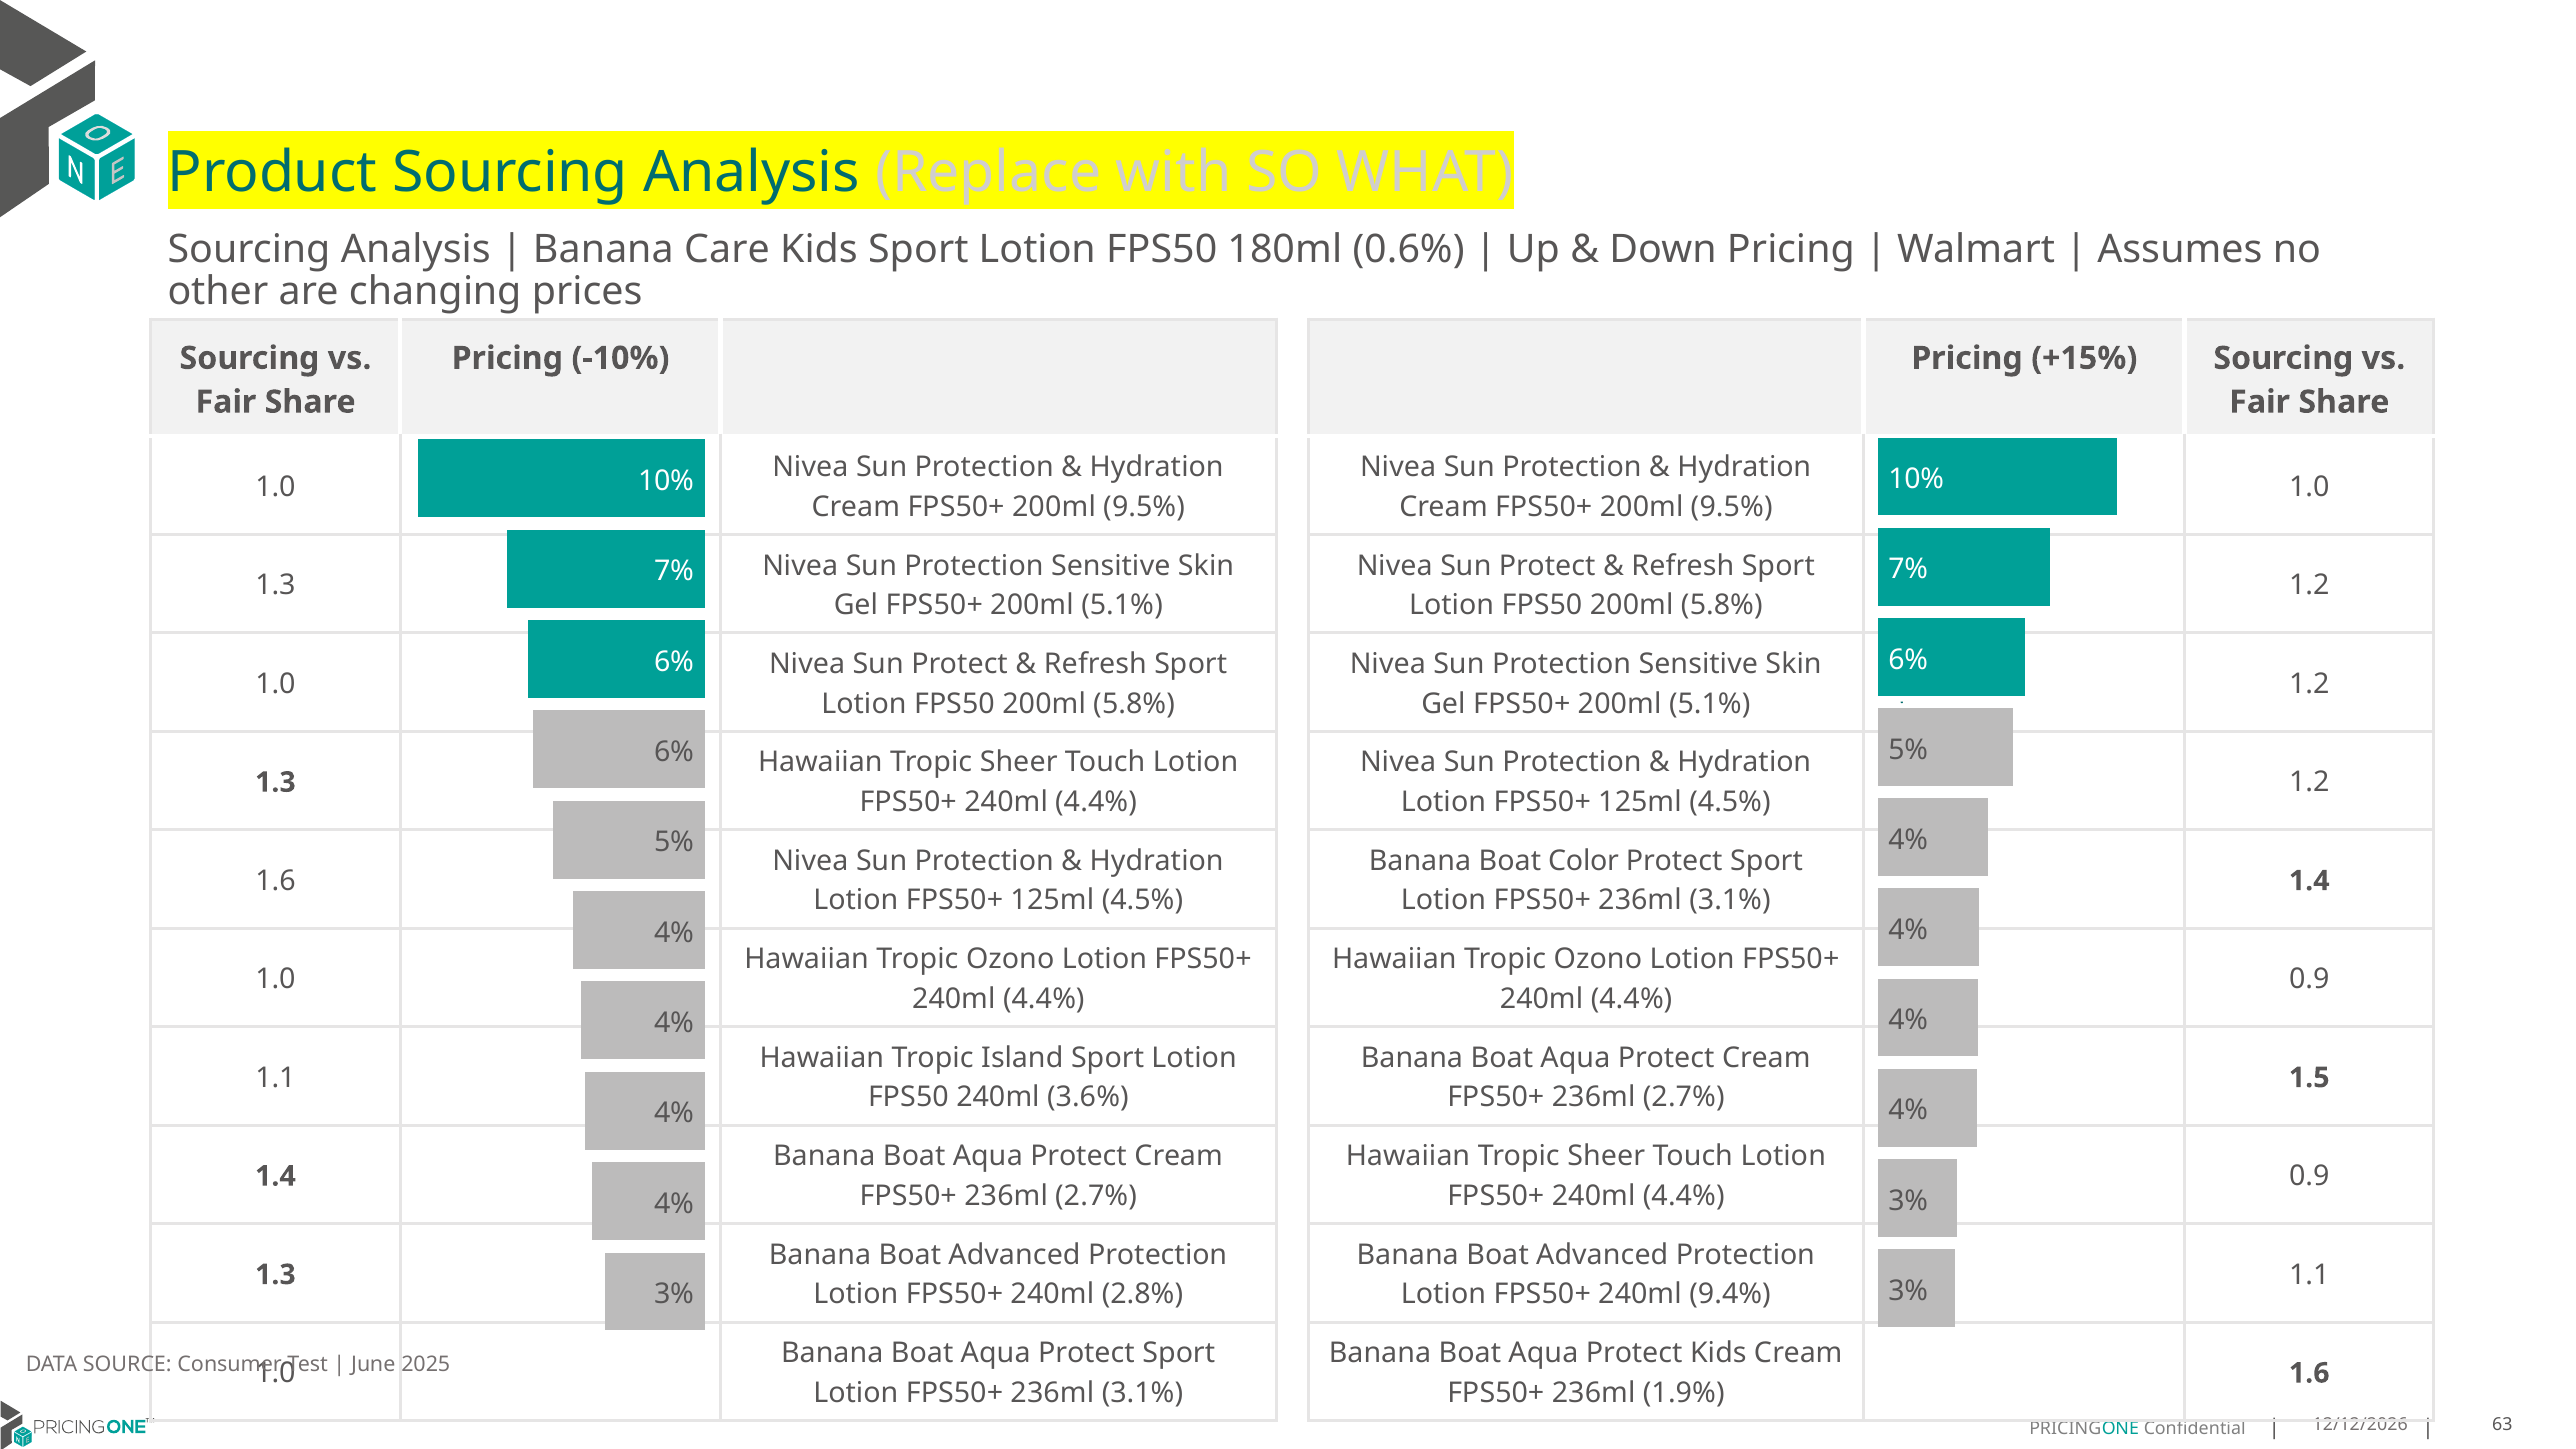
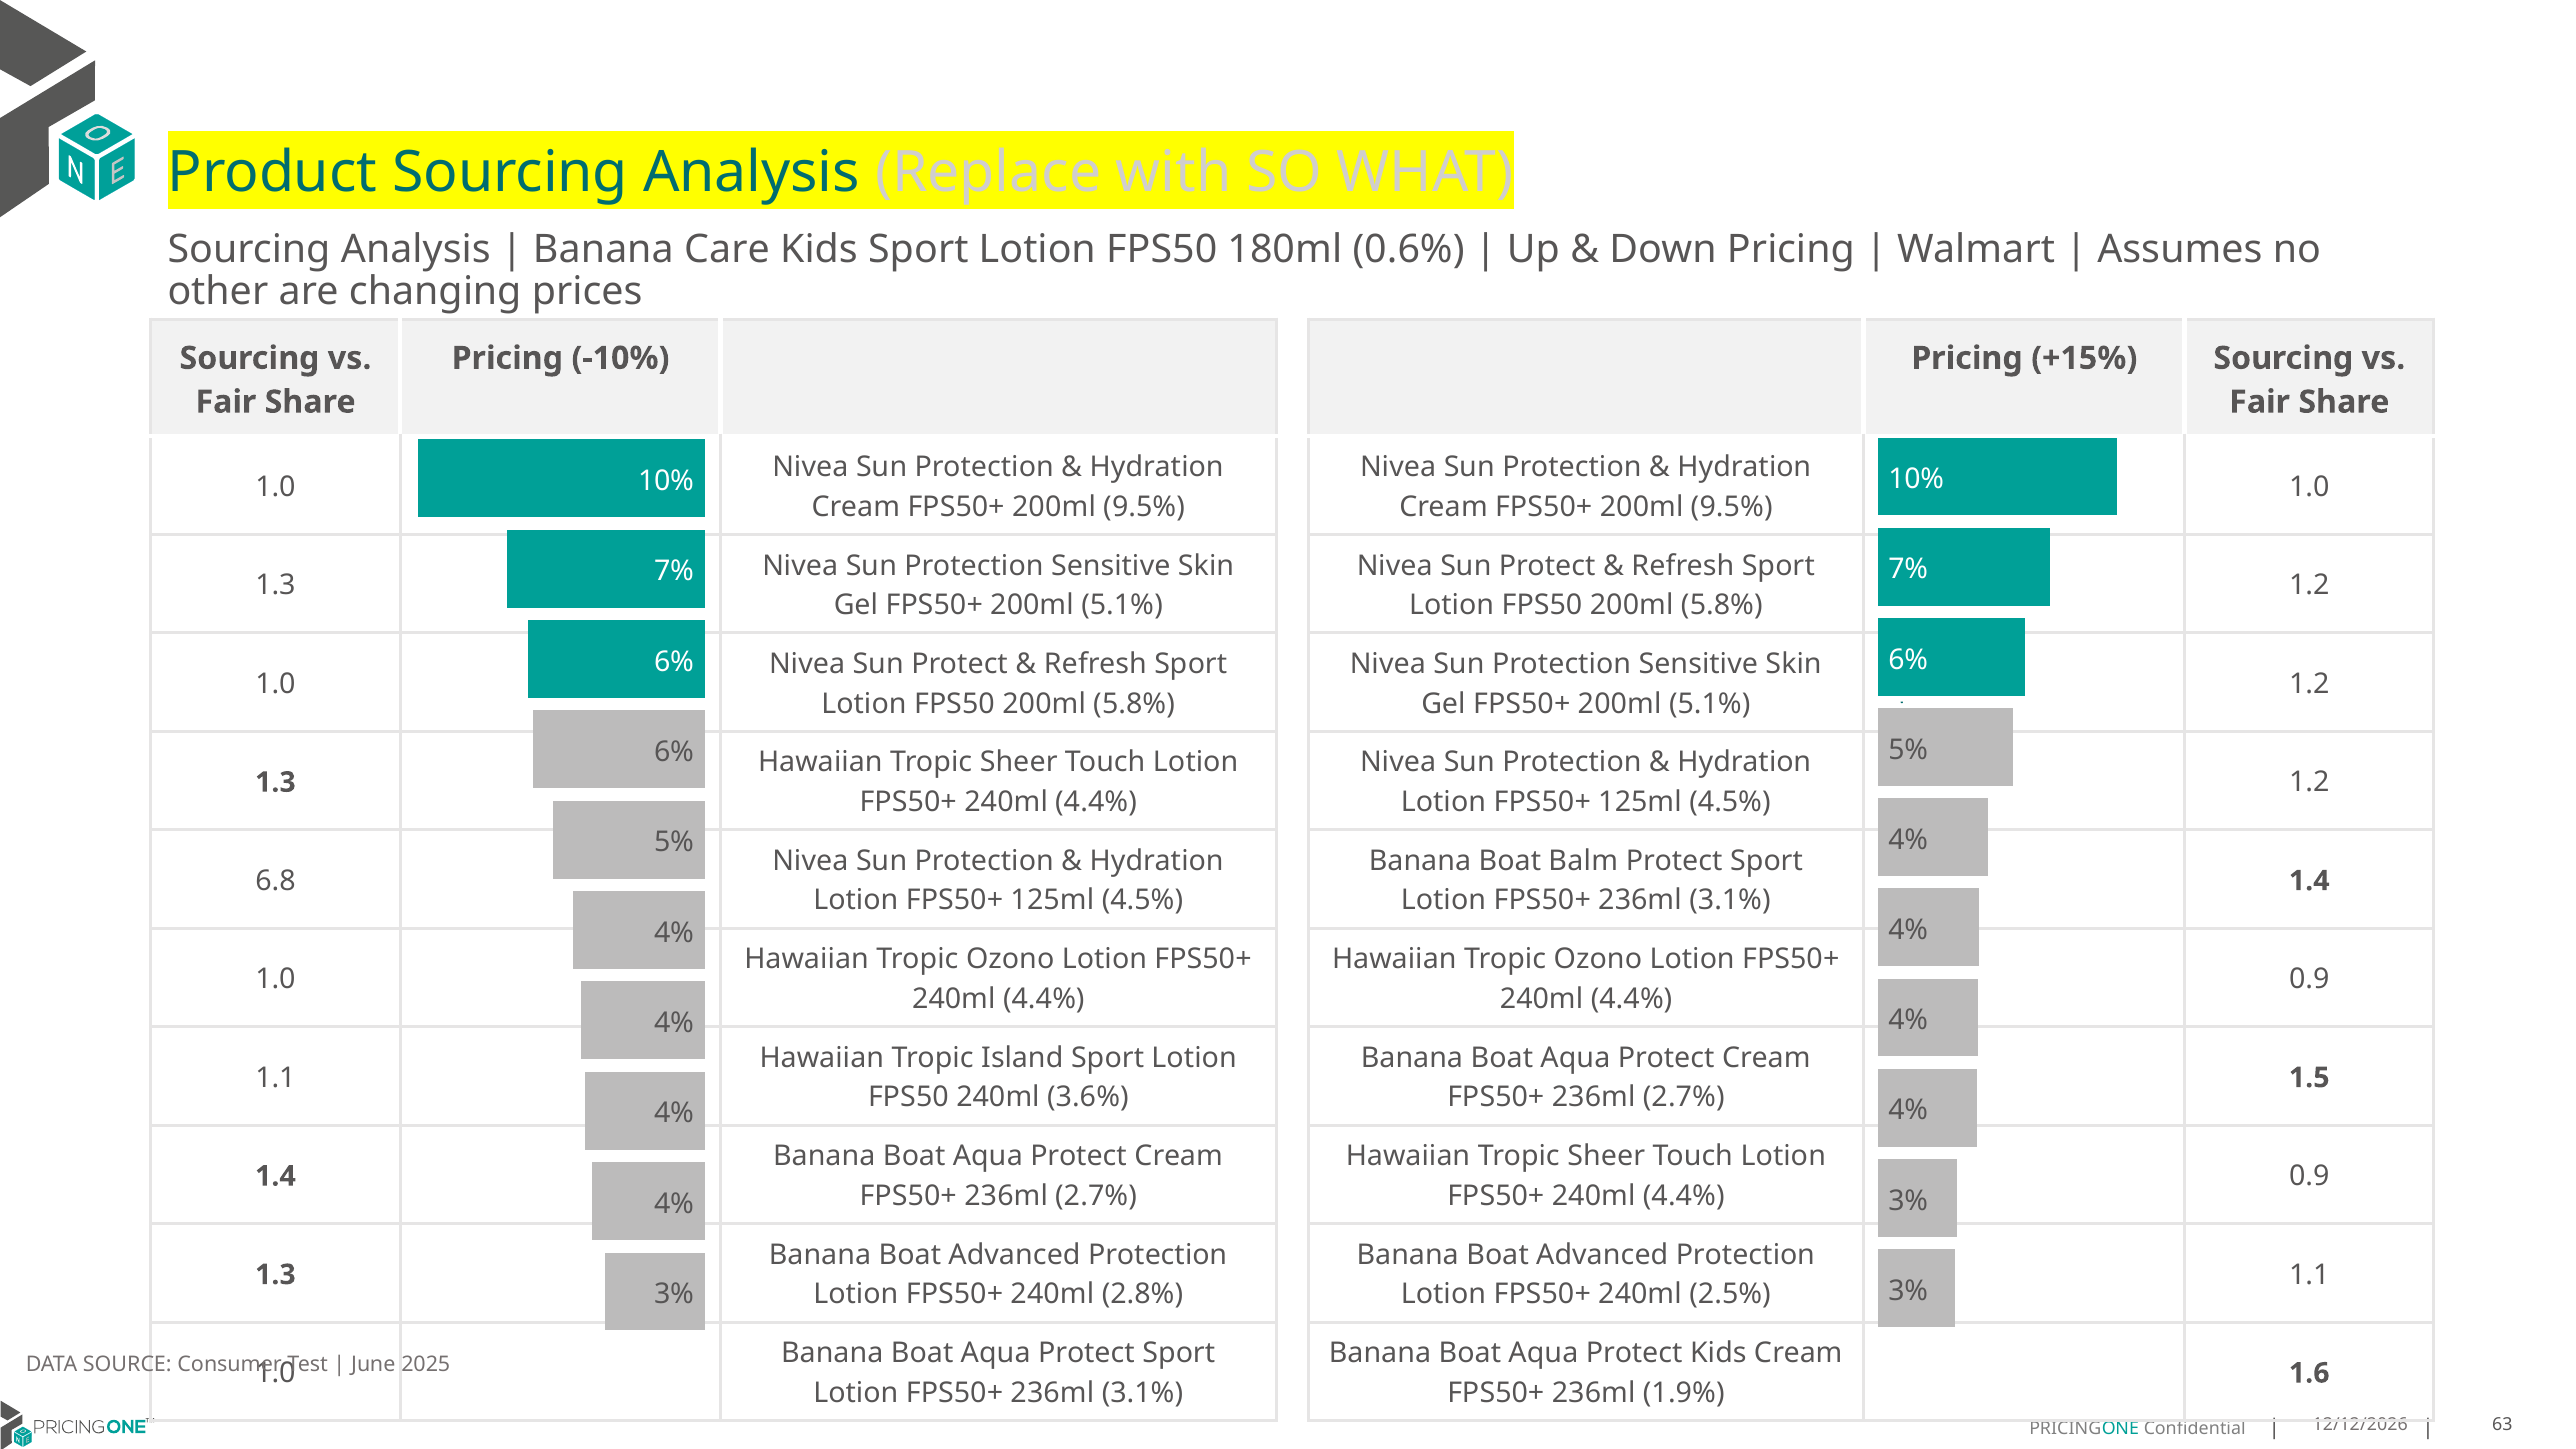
Color: Color -> Balm
1.6 at (275, 881): 1.6 -> 6.8
9.4%: 9.4% -> 2.5%
